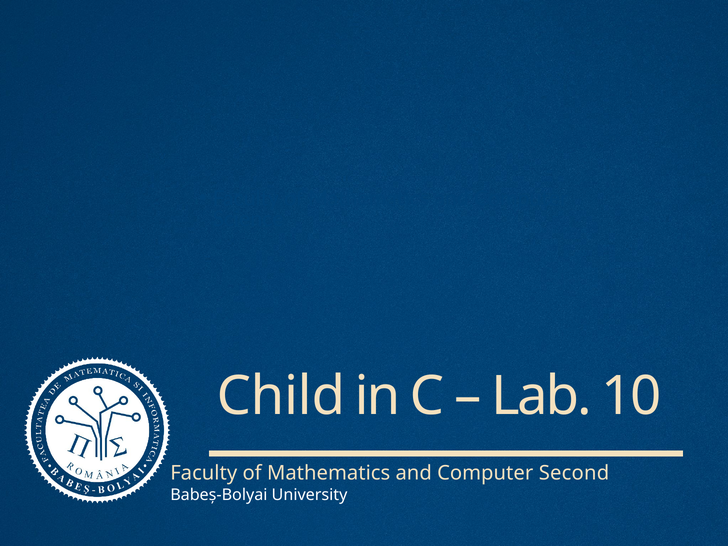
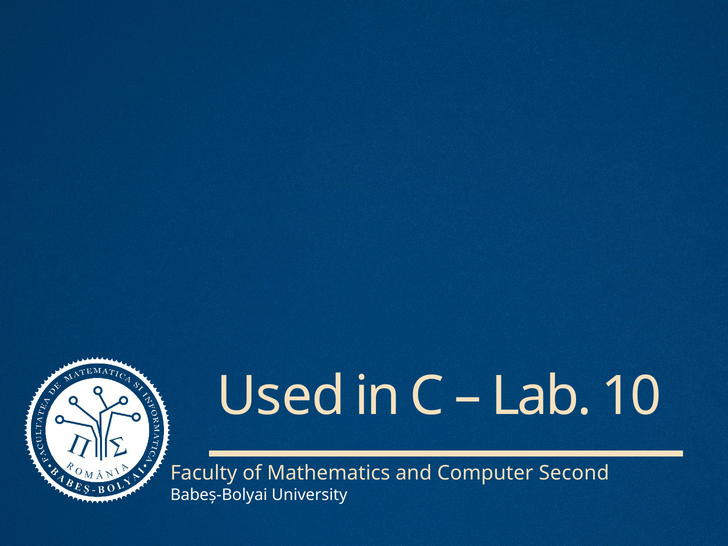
Child: Child -> Used
